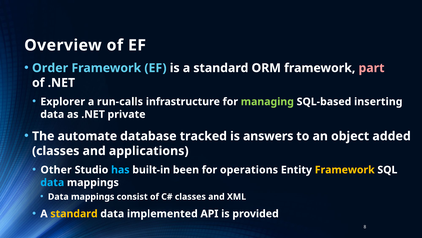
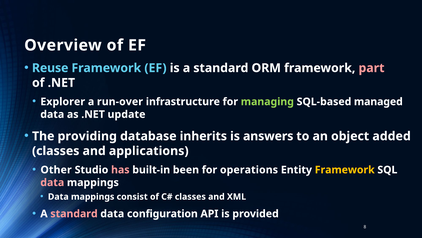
Order: Order -> Reuse
run-calls: run-calls -> run-over
inserting: inserting -> managed
private: private -> update
automate: automate -> providing
tracked: tracked -> inherits
has colour: light blue -> pink
data at (52, 182) colour: light blue -> pink
standard at (74, 213) colour: yellow -> pink
implemented: implemented -> configuration
